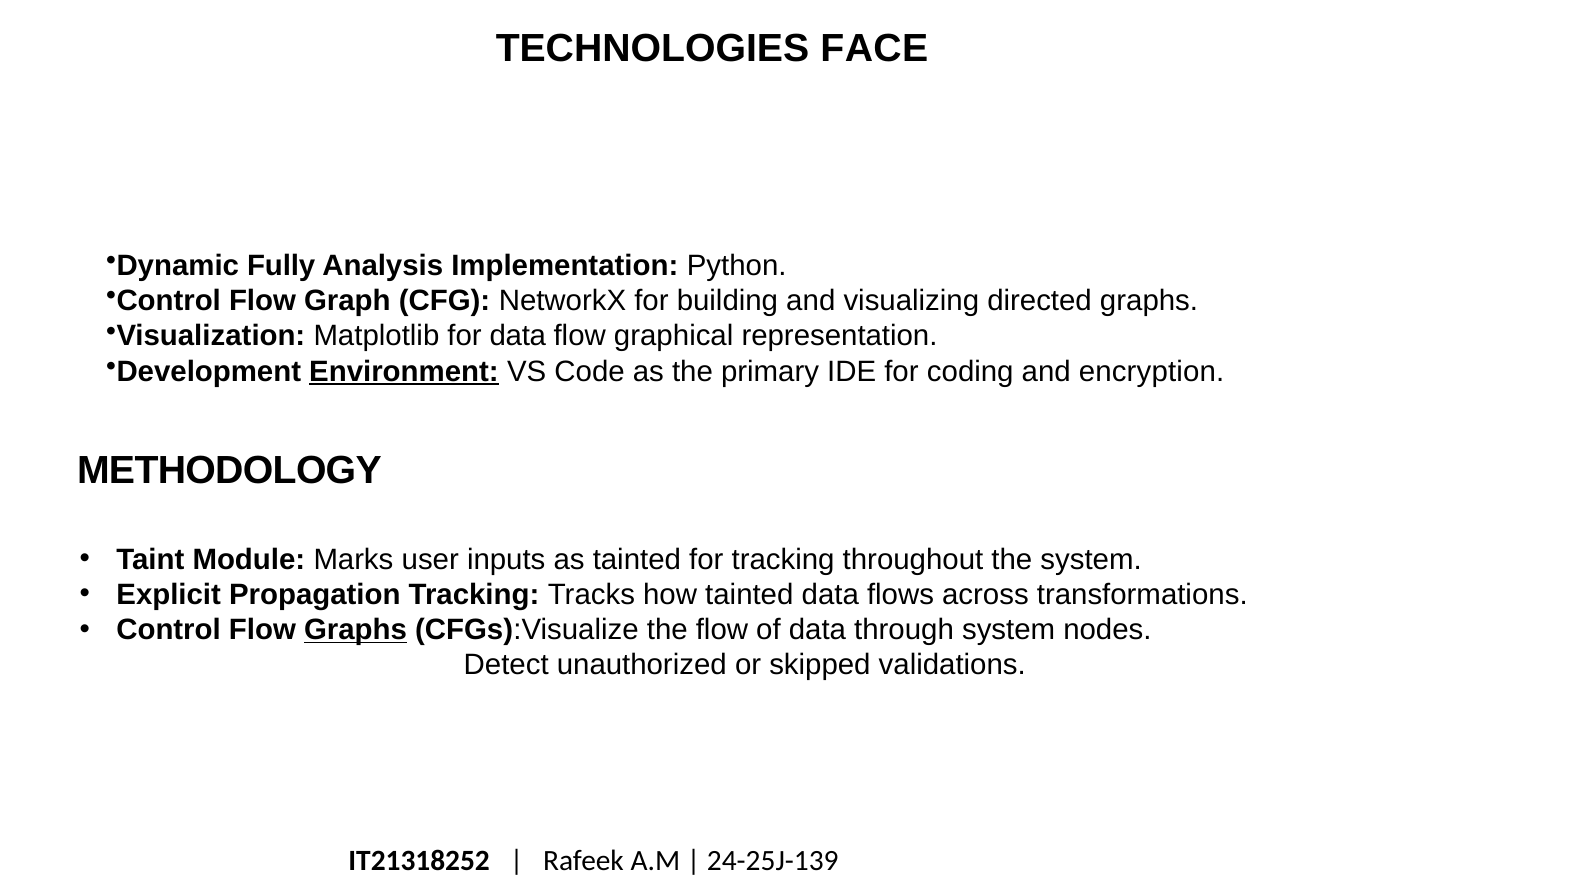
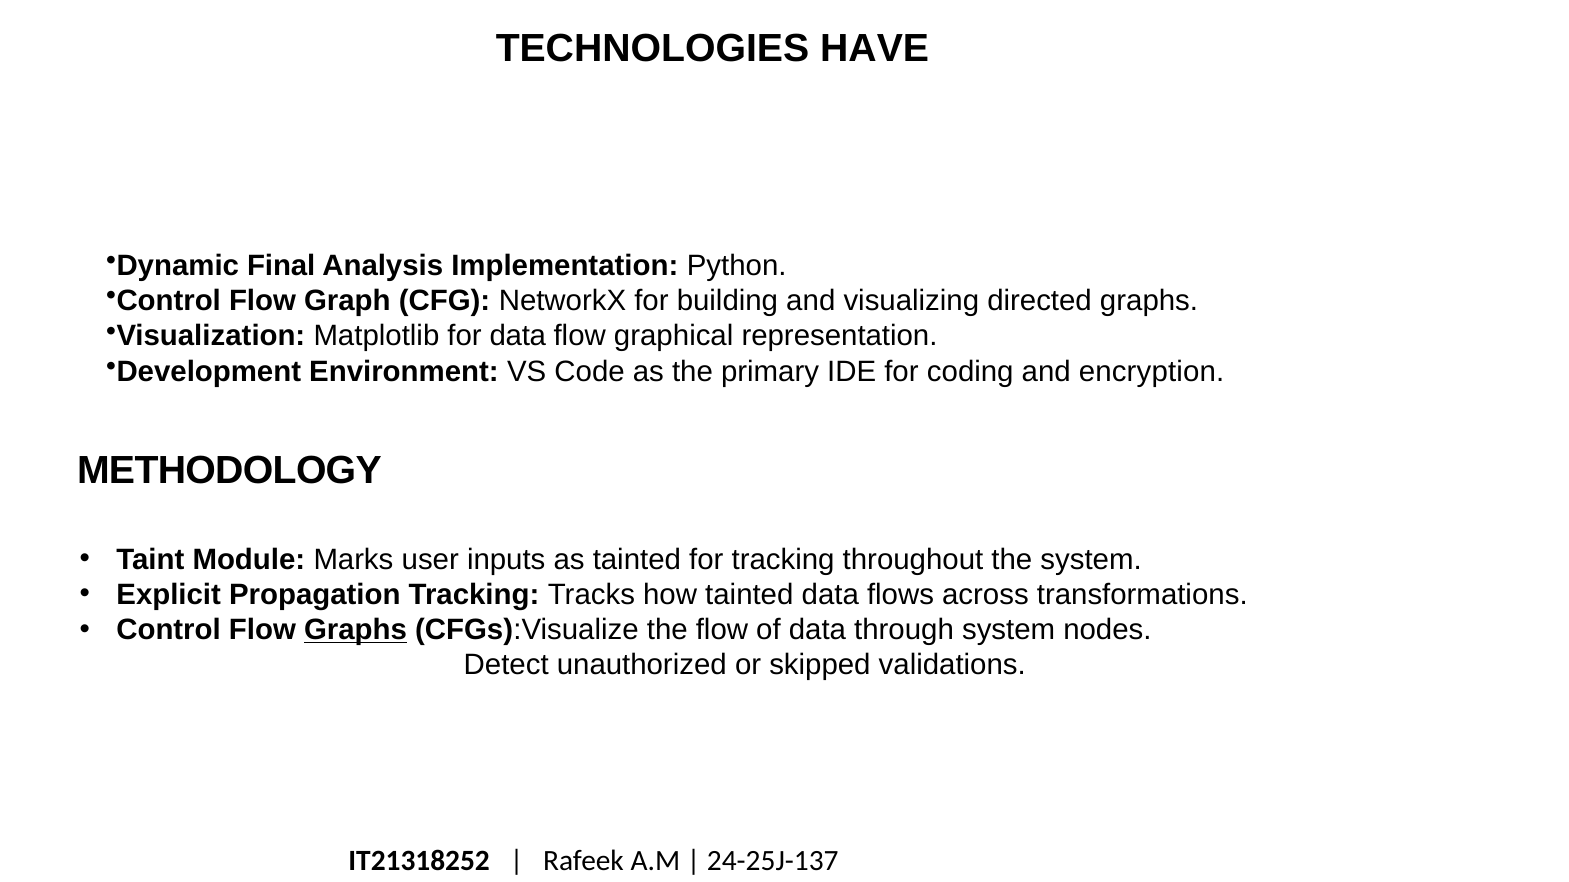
FACE: FACE -> HAVE
Fully: Fully -> Final
Environment underline: present -> none
24-25J-139: 24-25J-139 -> 24-25J-137
